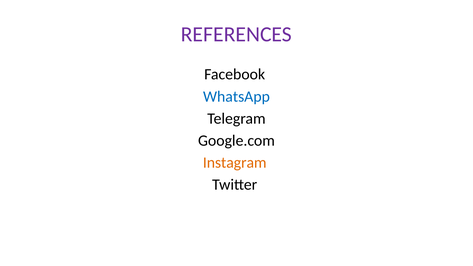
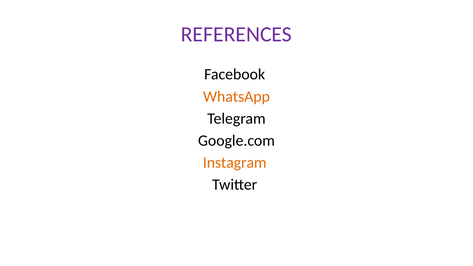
WhatsApp colour: blue -> orange
